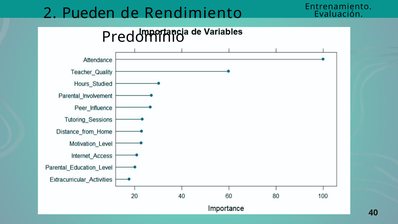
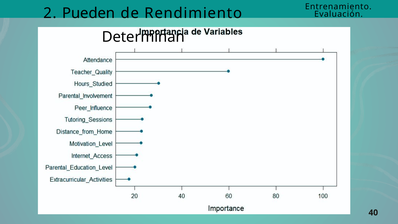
Predominio: Predominio -> Determinan
